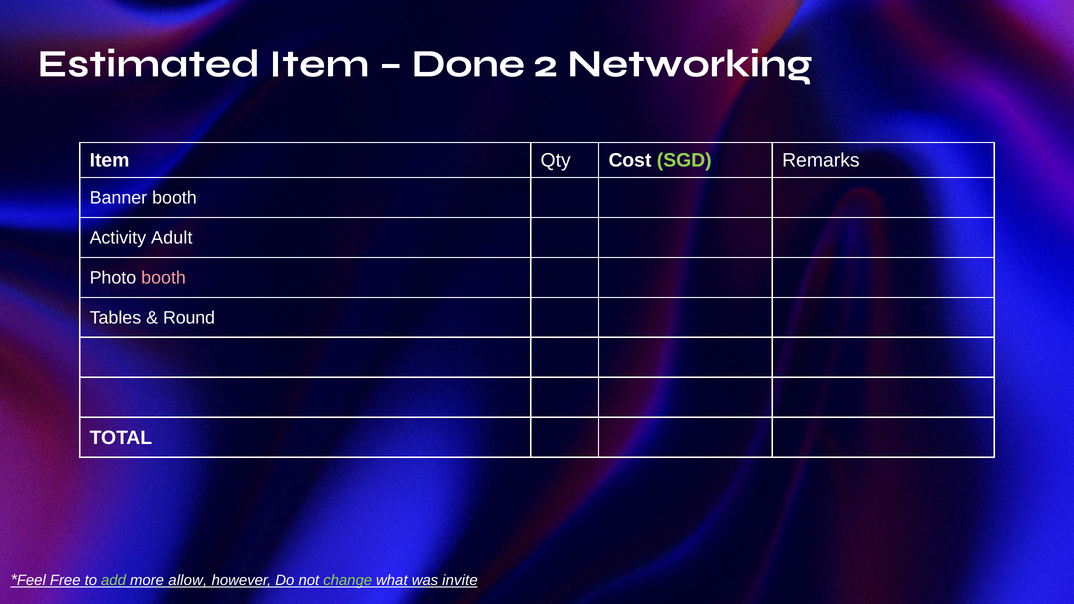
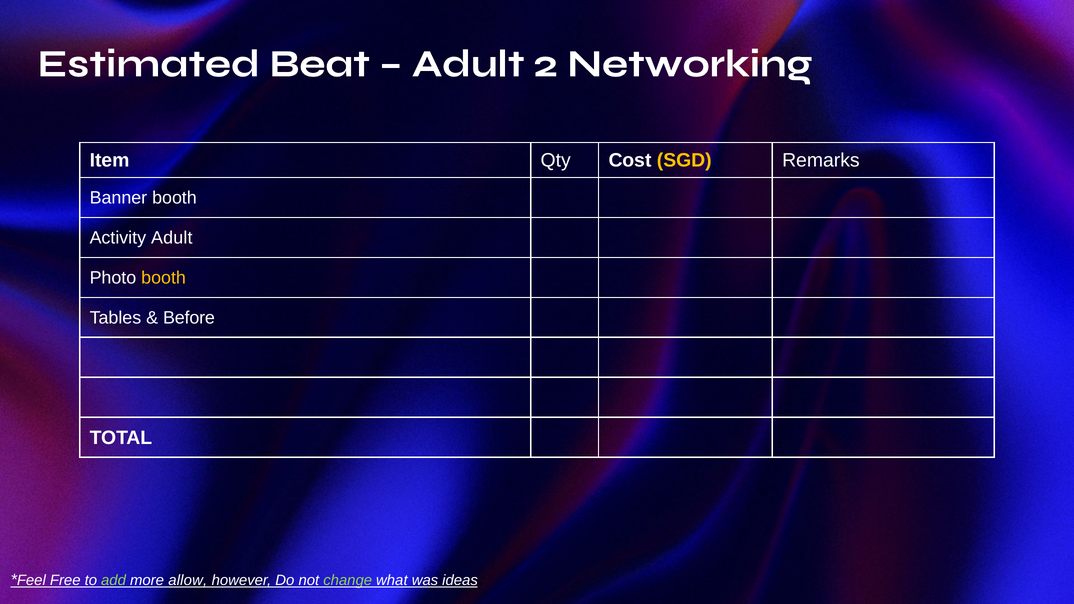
Estimated Item: Item -> Beat
Done at (468, 64): Done -> Adult
SGD colour: light green -> yellow
booth at (164, 278) colour: pink -> yellow
Round: Round -> Before
invite: invite -> ideas
